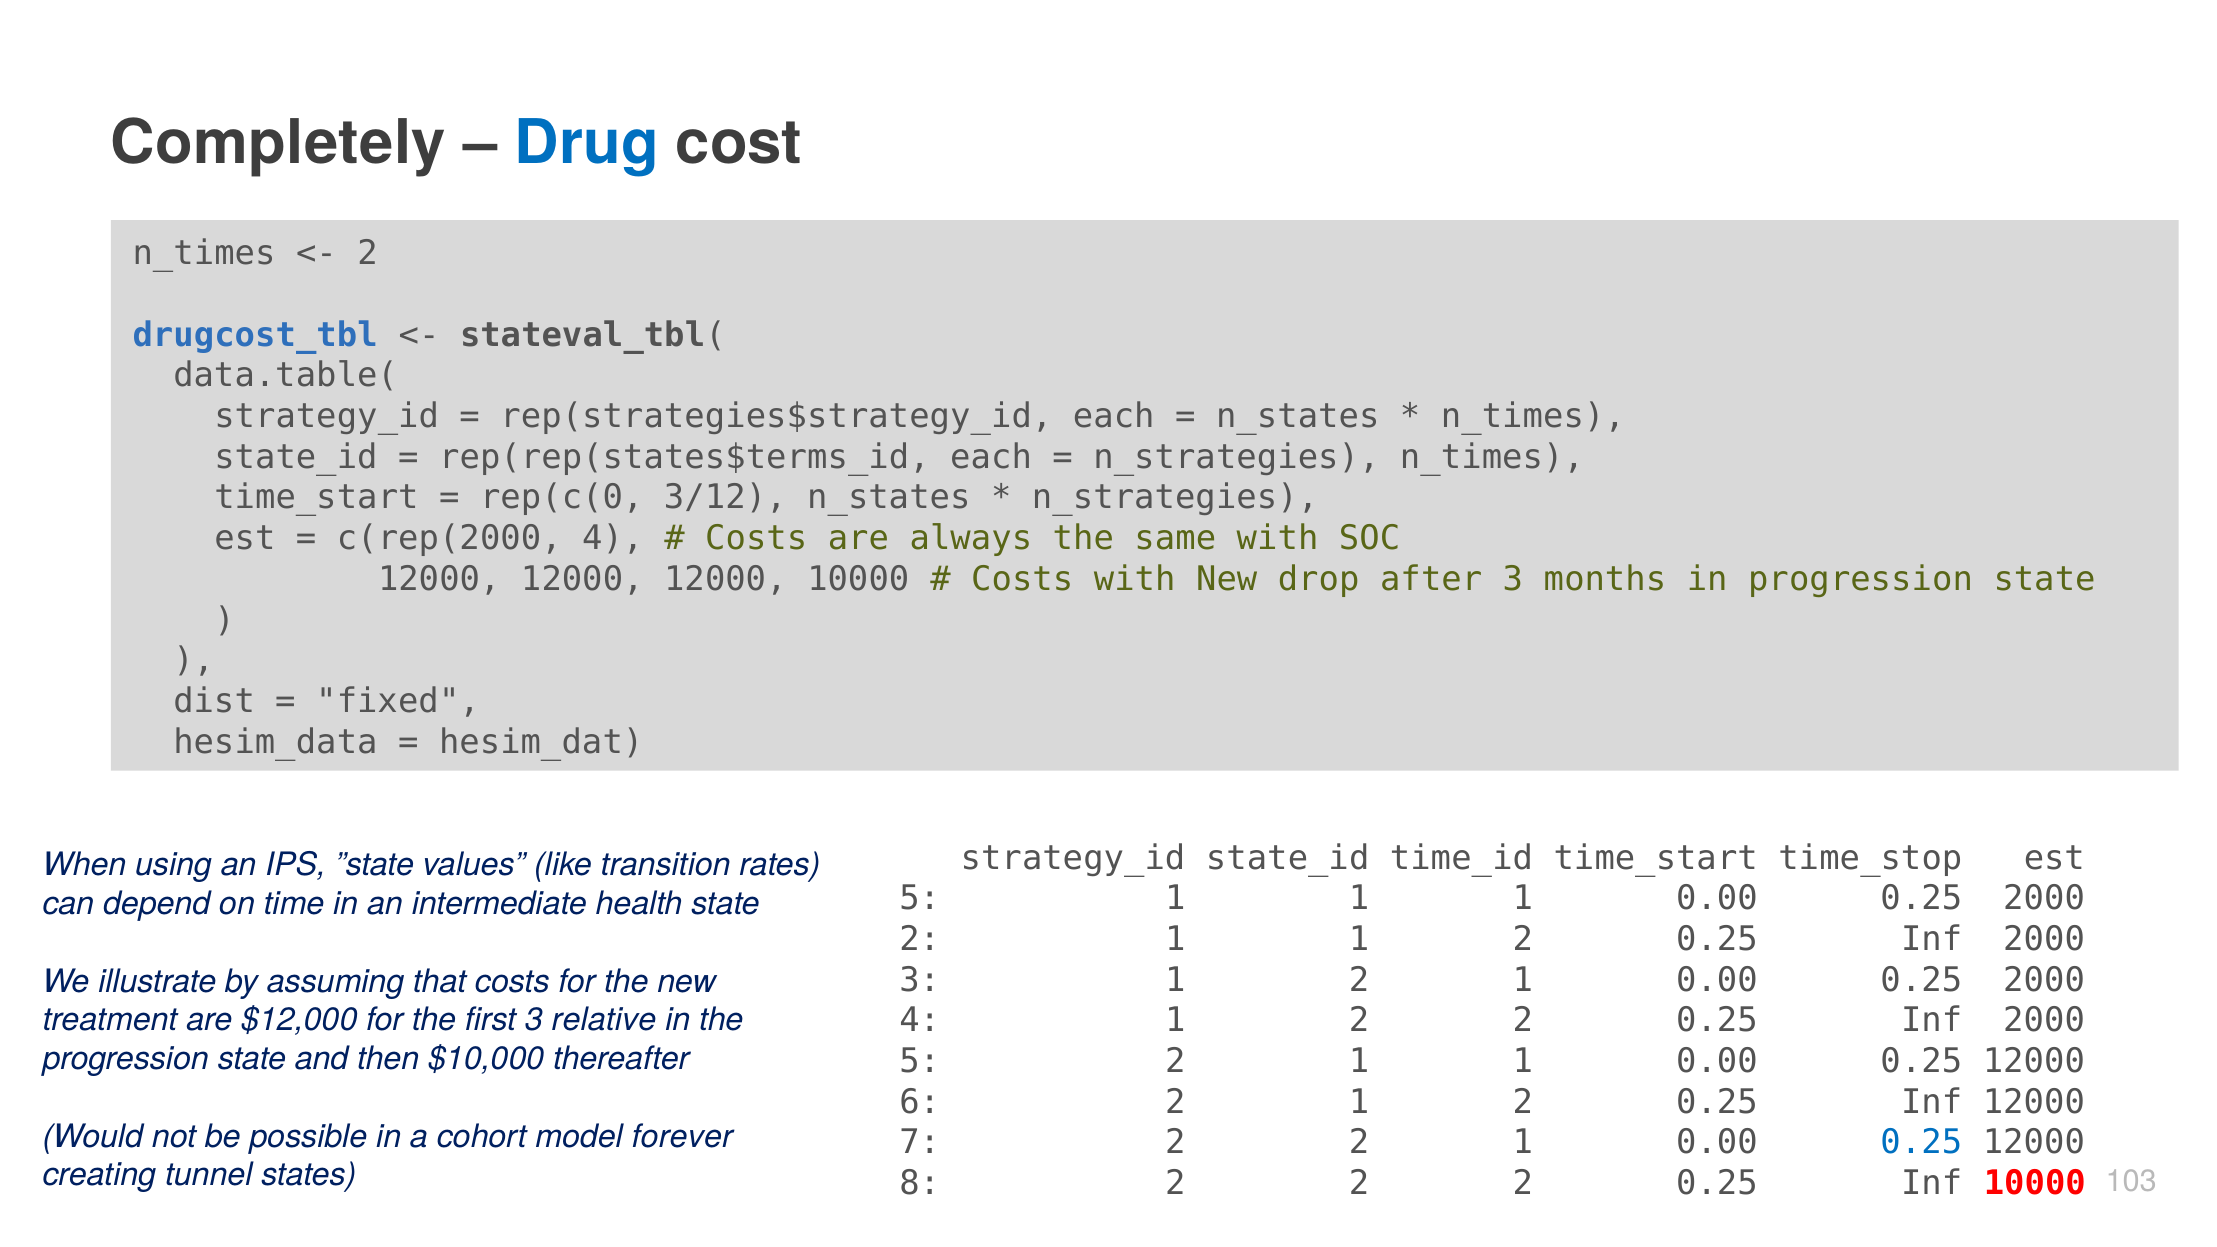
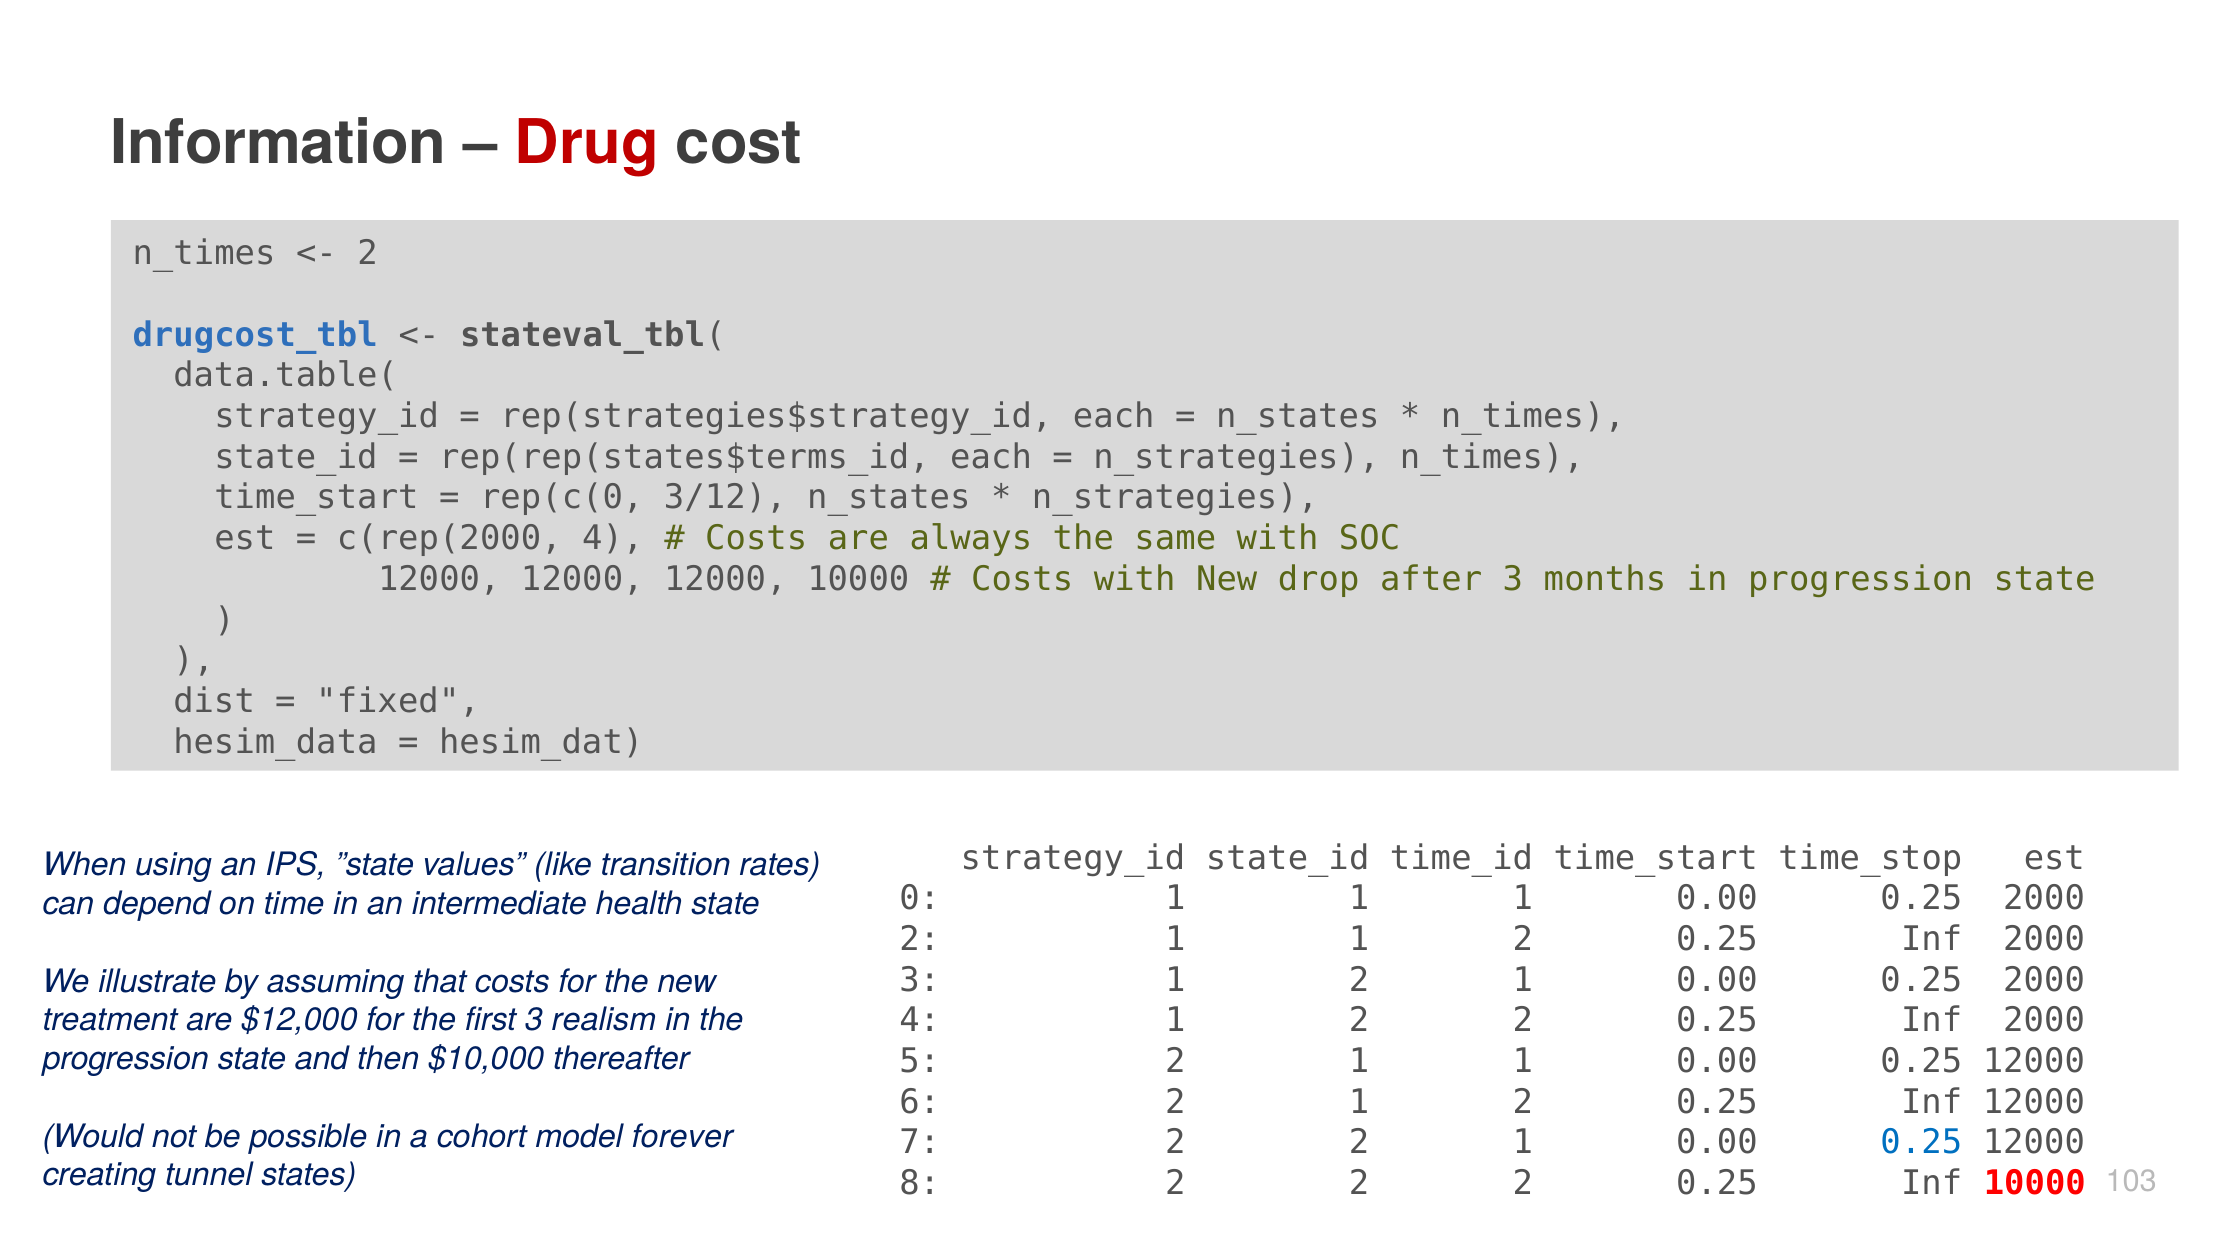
Completely: Completely -> Information
Drug colour: blue -> red
5 at (920, 899): 5 -> 0
relative: relative -> realism
